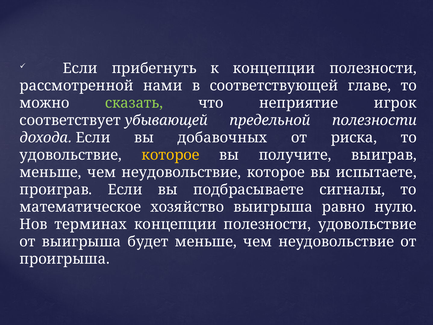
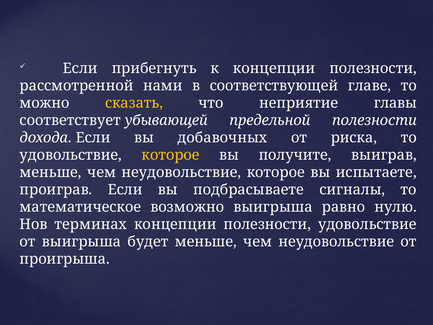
сказать colour: light green -> yellow
игрок: игрок -> главы
хозяйство: хозяйство -> возможно
